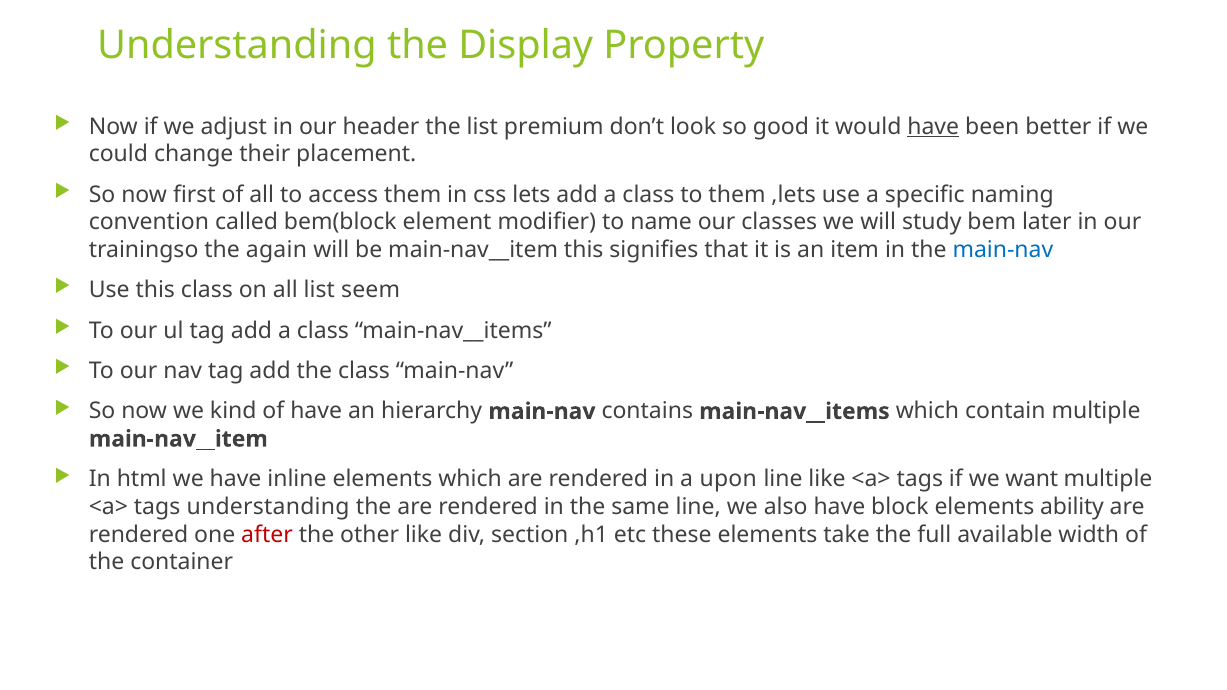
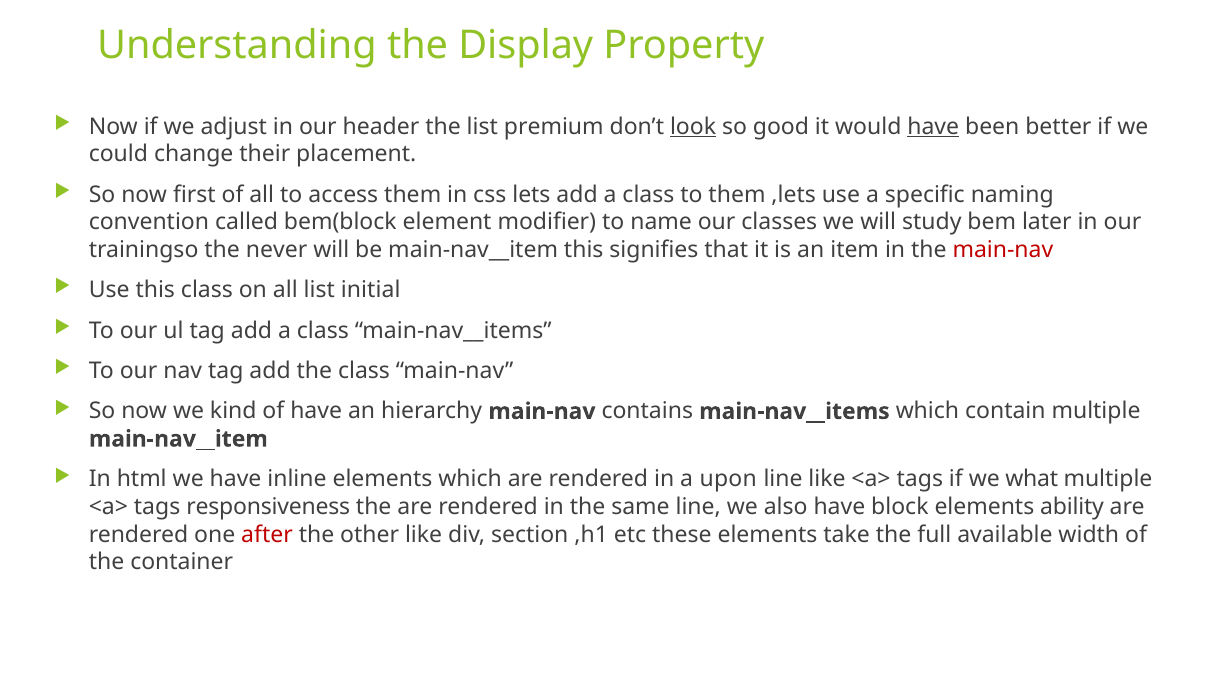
look underline: none -> present
again: again -> never
main-nav at (1003, 250) colour: blue -> red
seem: seem -> initial
want: want -> what
tags understanding: understanding -> responsiveness
